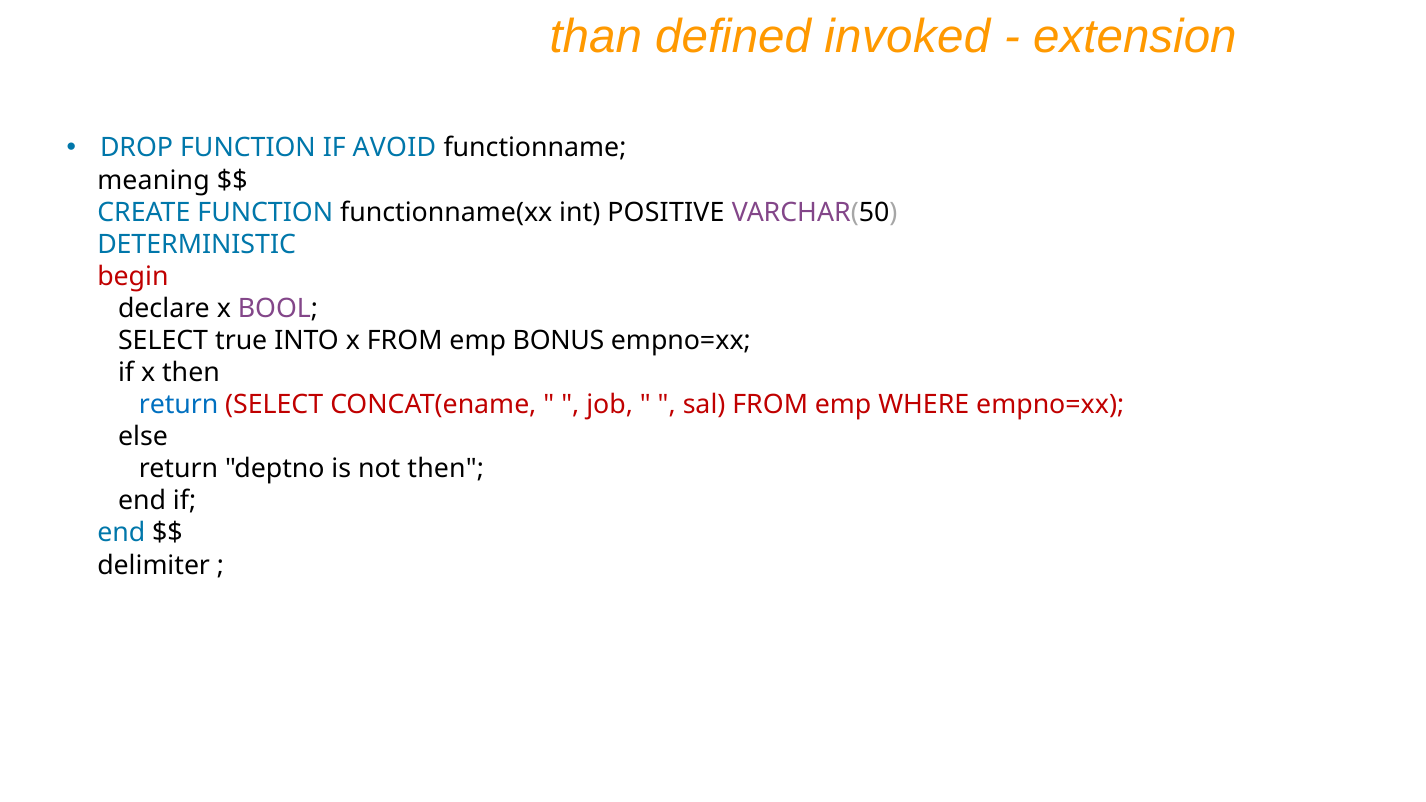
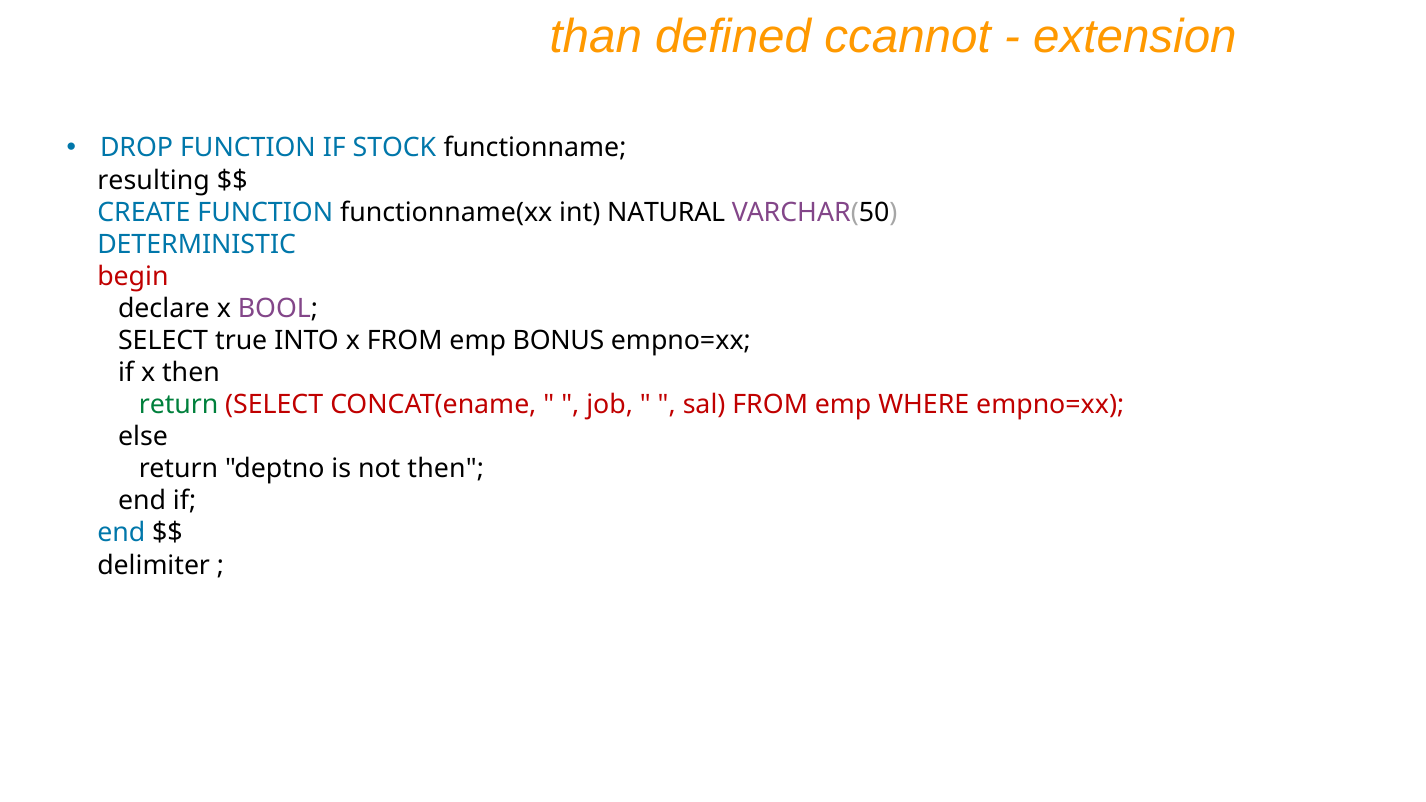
invoked: invoked -> ccannot
AVOID: AVOID -> STOCK
meaning: meaning -> resulting
POSITIVE: POSITIVE -> NATURAL
return at (179, 405) colour: blue -> green
